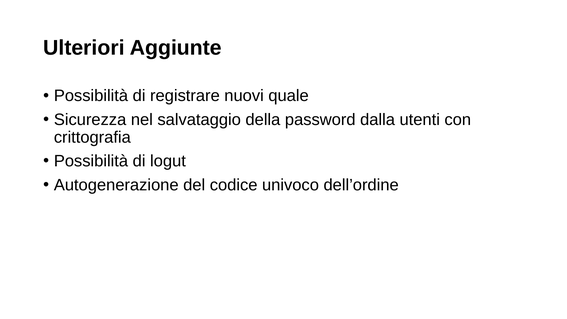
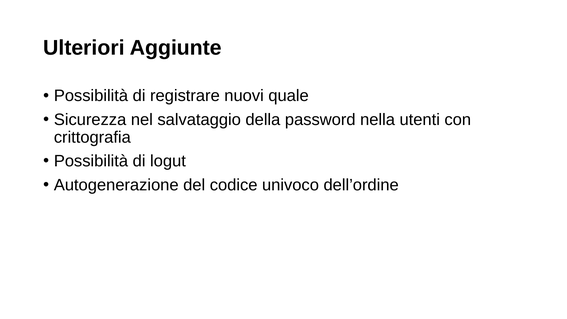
dalla: dalla -> nella
